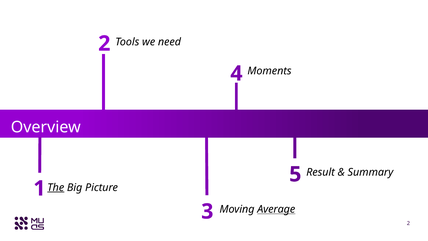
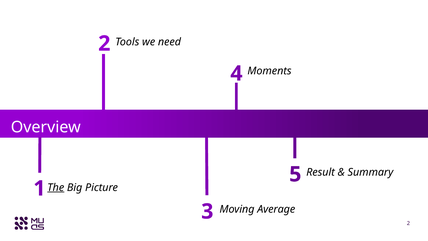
Average underline: present -> none
